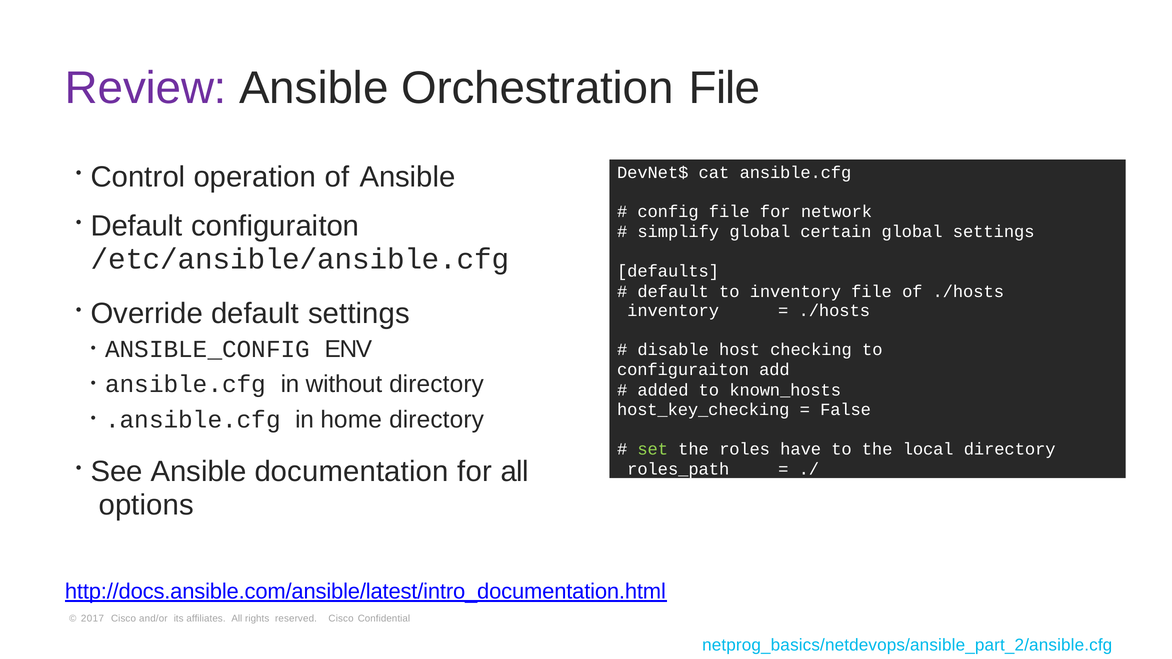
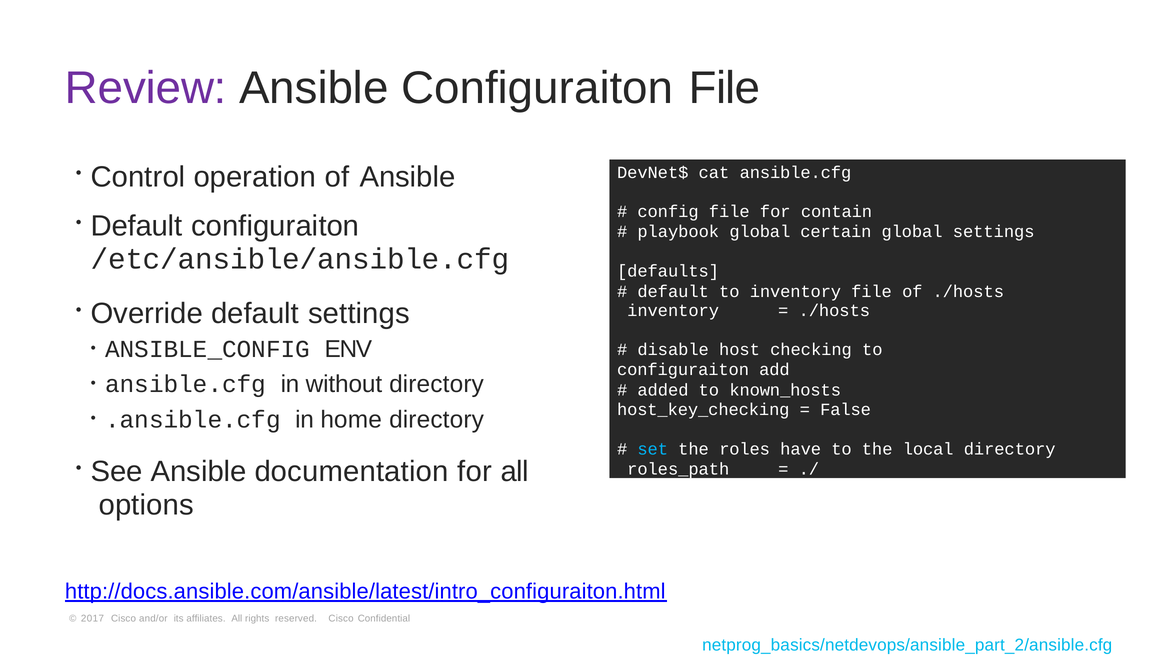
Ansible Orchestration: Orchestration -> Configuraiton
network: network -> contain
simplify: simplify -> playbook
set colour: light green -> light blue
http://docs.ansible.com/ansible/latest/intro_documentation.html: http://docs.ansible.com/ansible/latest/intro_documentation.html -> http://docs.ansible.com/ansible/latest/intro_configuraiton.html
